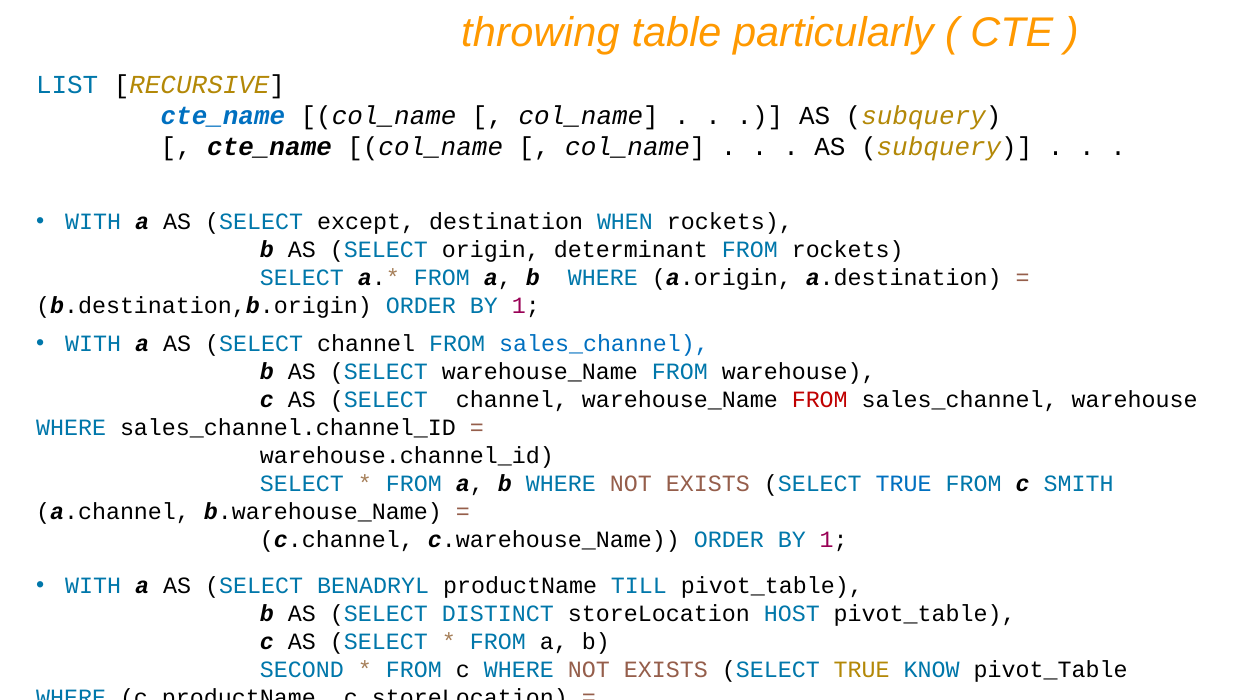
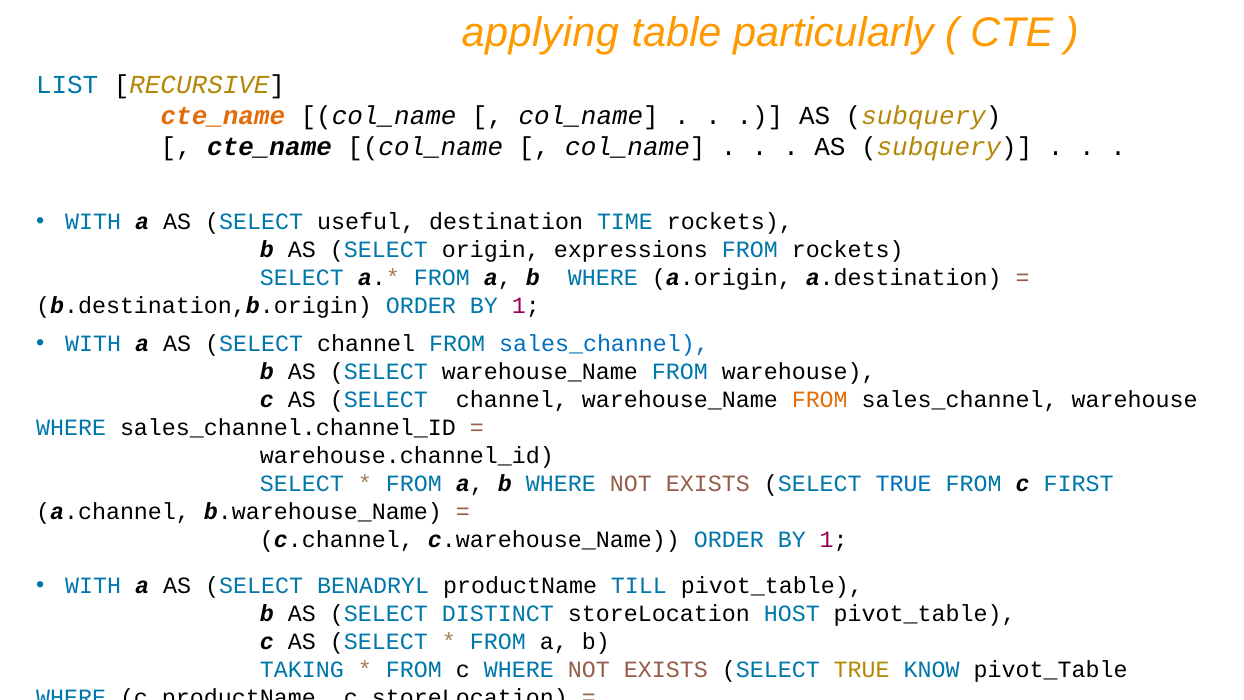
throwing: throwing -> applying
cte_name at (223, 116) colour: blue -> orange
except: except -> useful
WHEN: WHEN -> TIME
determinant: determinant -> expressions
FROM at (820, 399) colour: red -> orange
SMITH: SMITH -> FIRST
SECOND: SECOND -> TAKING
